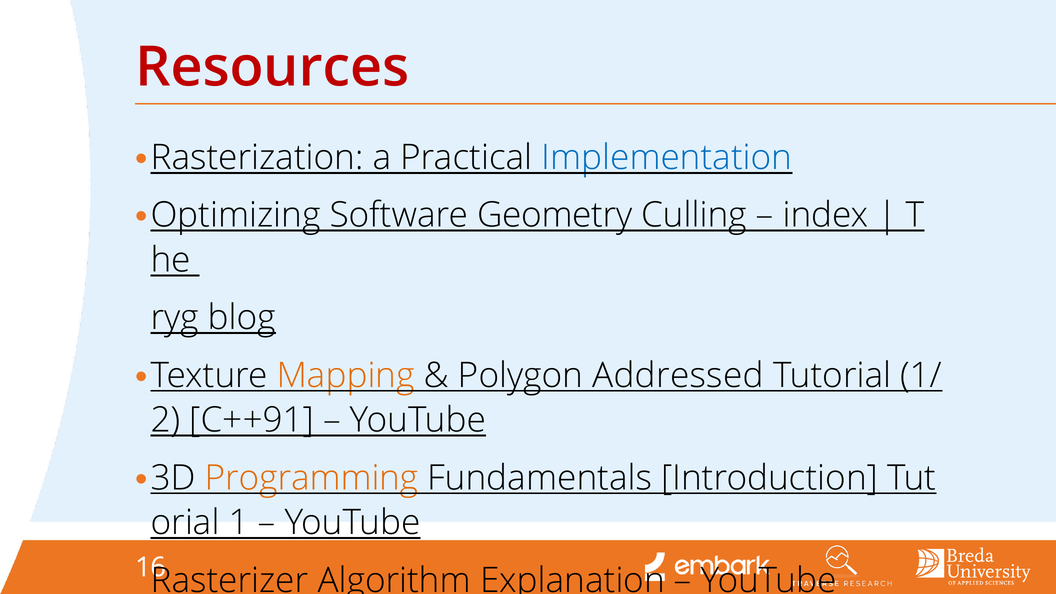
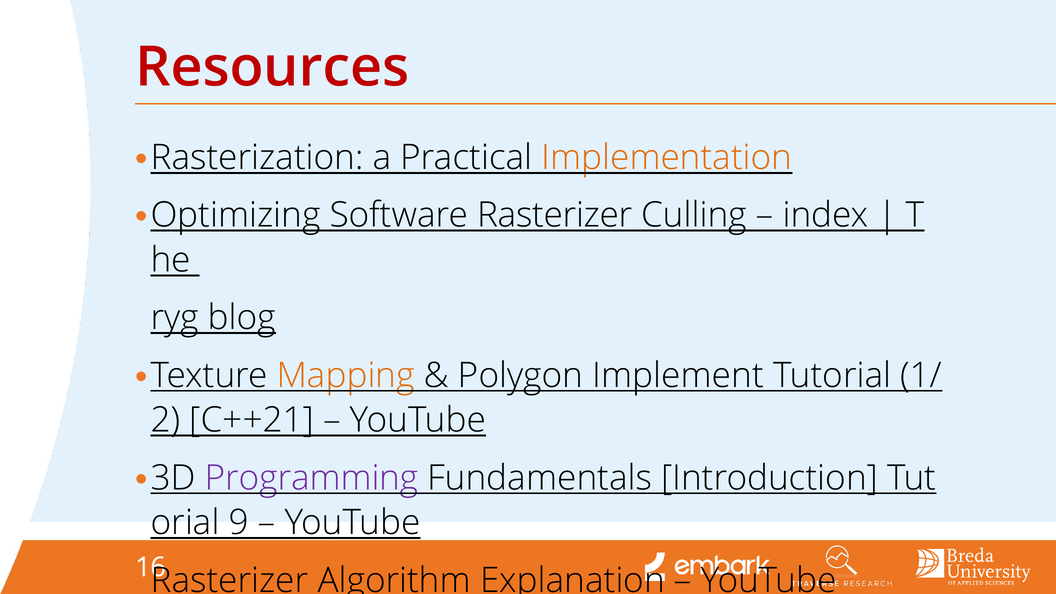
Implementation colour: blue -> orange
Software Geometry: Geometry -> Rasterizer
Addressed: Addressed -> Implement
C++91: C++91 -> C++21
Programming colour: orange -> purple
1: 1 -> 9
